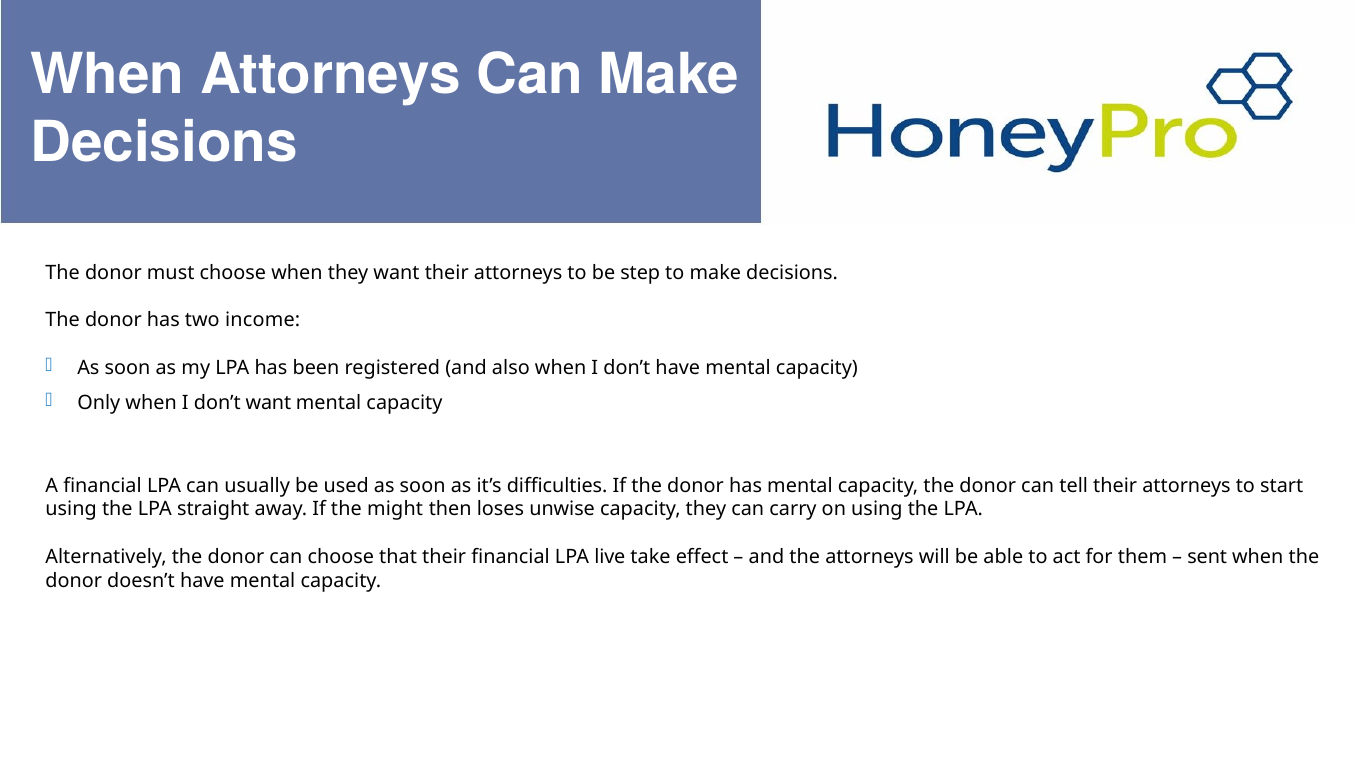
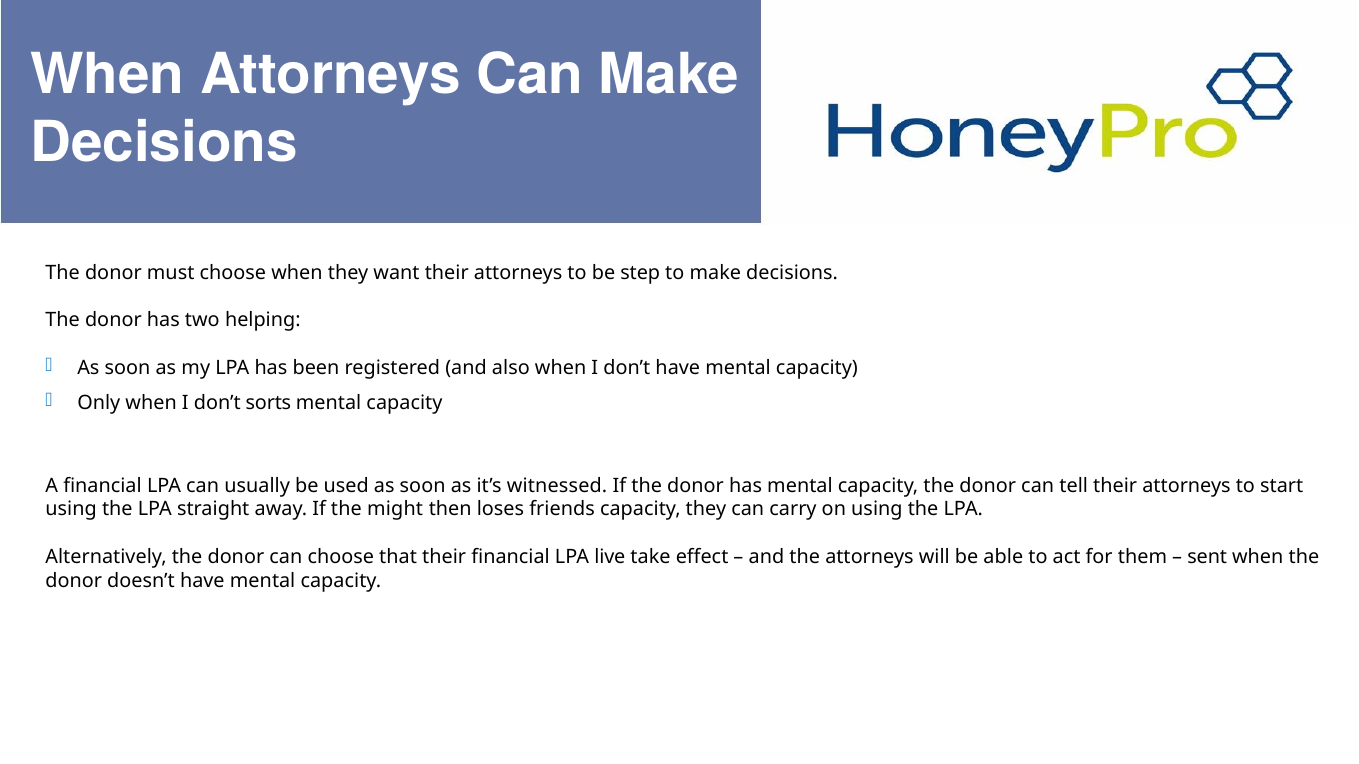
income: income -> helping
don’t want: want -> sorts
difficulties: difficulties -> witnessed
unwise: unwise -> friends
